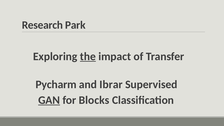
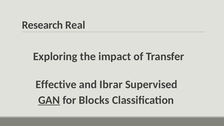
Park: Park -> Real
the underline: present -> none
Pycharm: Pycharm -> Effective
